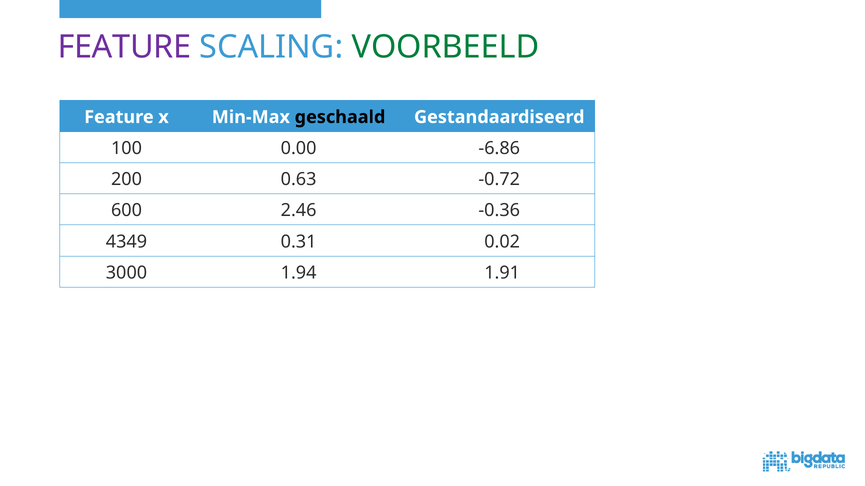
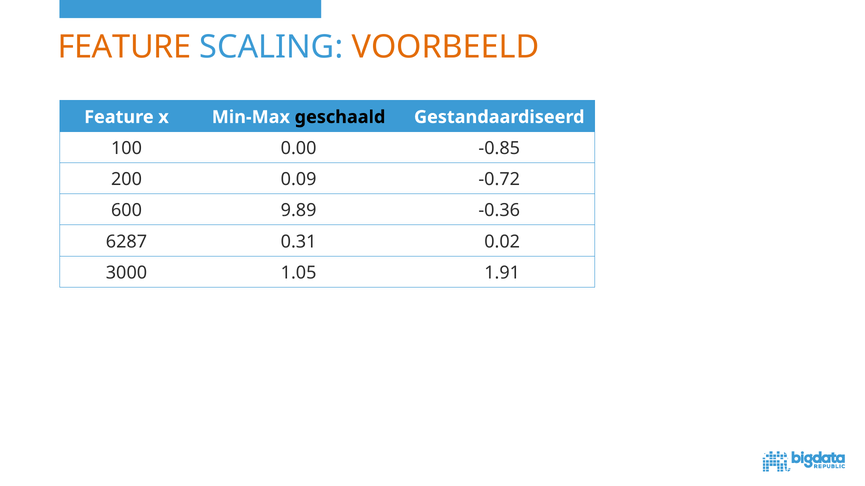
FEATURE at (124, 47) colour: purple -> orange
VOORBEELD colour: green -> orange
-6.86: -6.86 -> -0.85
0.63: 0.63 -> 0.09
2.46: 2.46 -> 9.89
4349: 4349 -> 6287
1.94: 1.94 -> 1.05
